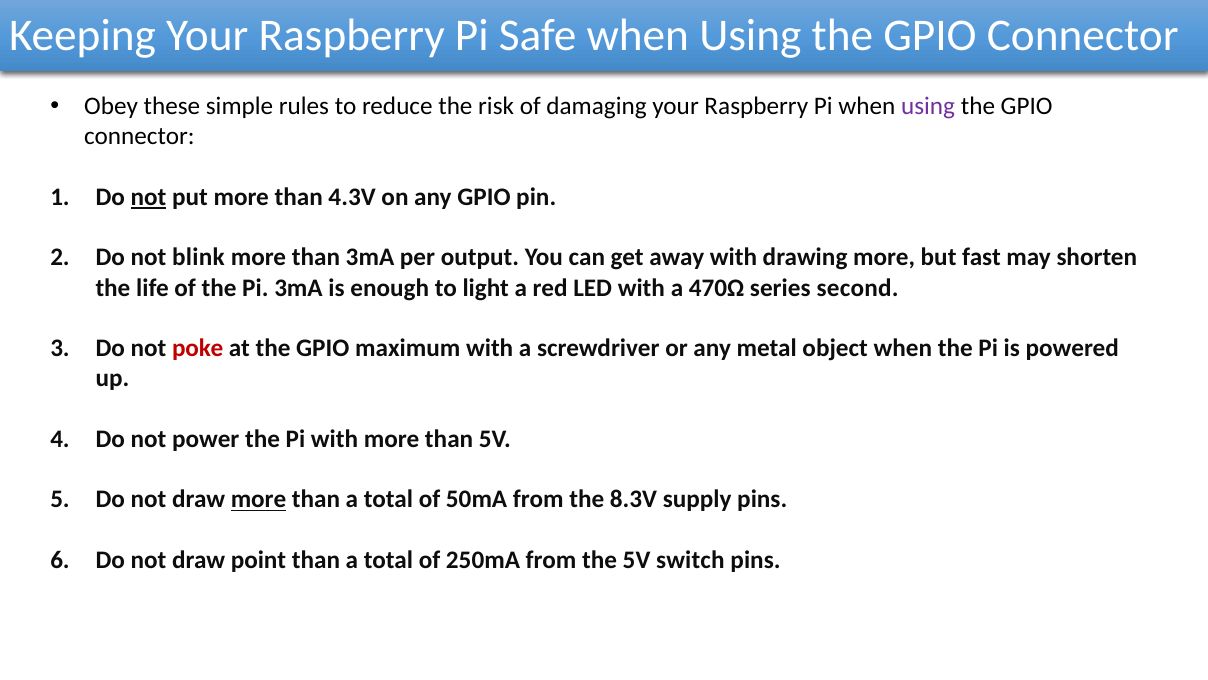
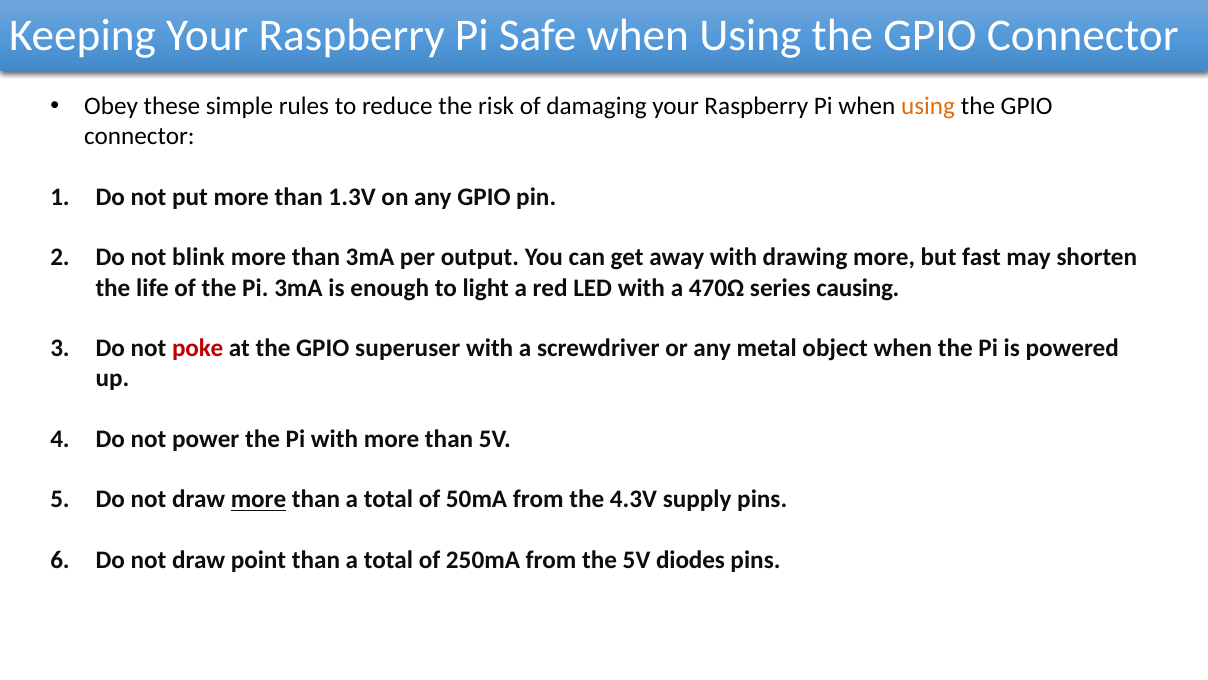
using at (928, 106) colour: purple -> orange
not at (148, 197) underline: present -> none
4.3V: 4.3V -> 1.3V
second: second -> causing
maximum: maximum -> superuser
8.3V: 8.3V -> 4.3V
switch: switch -> diodes
